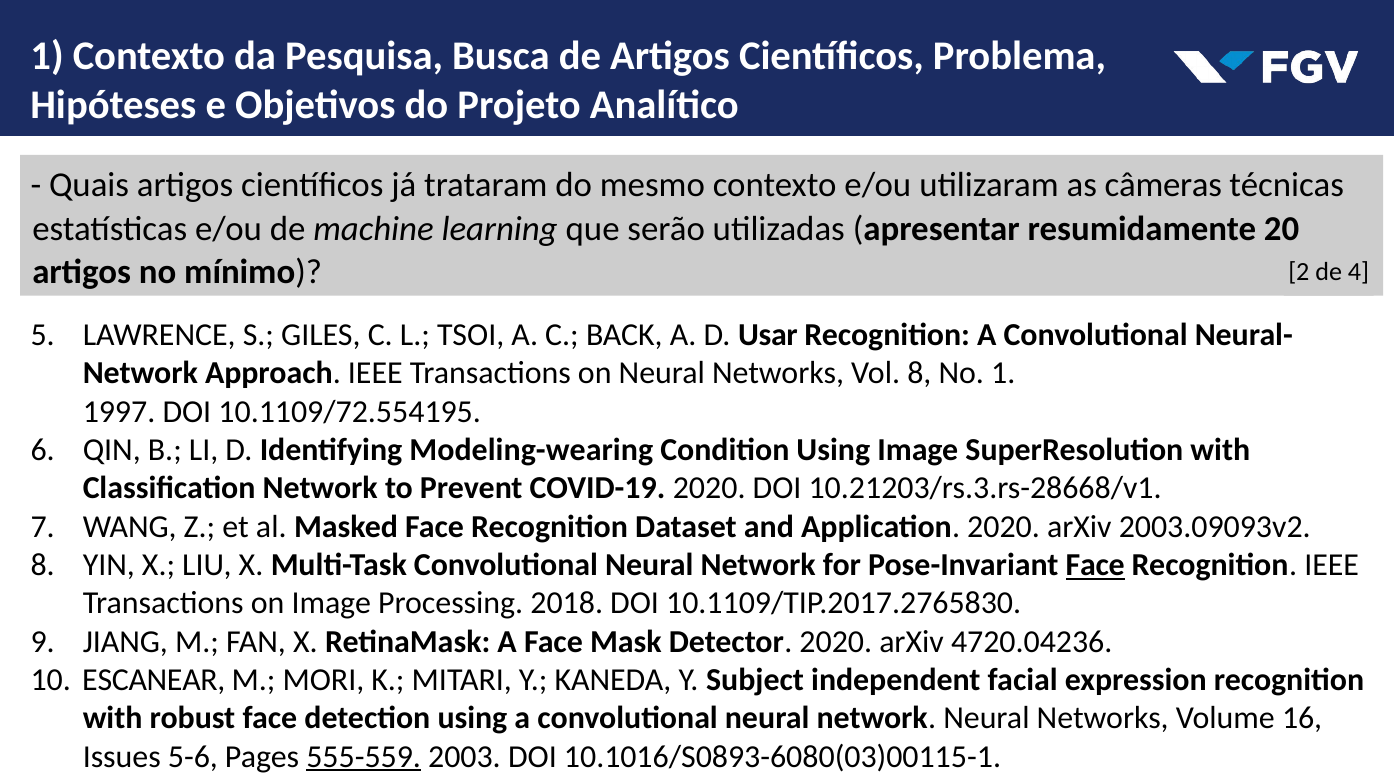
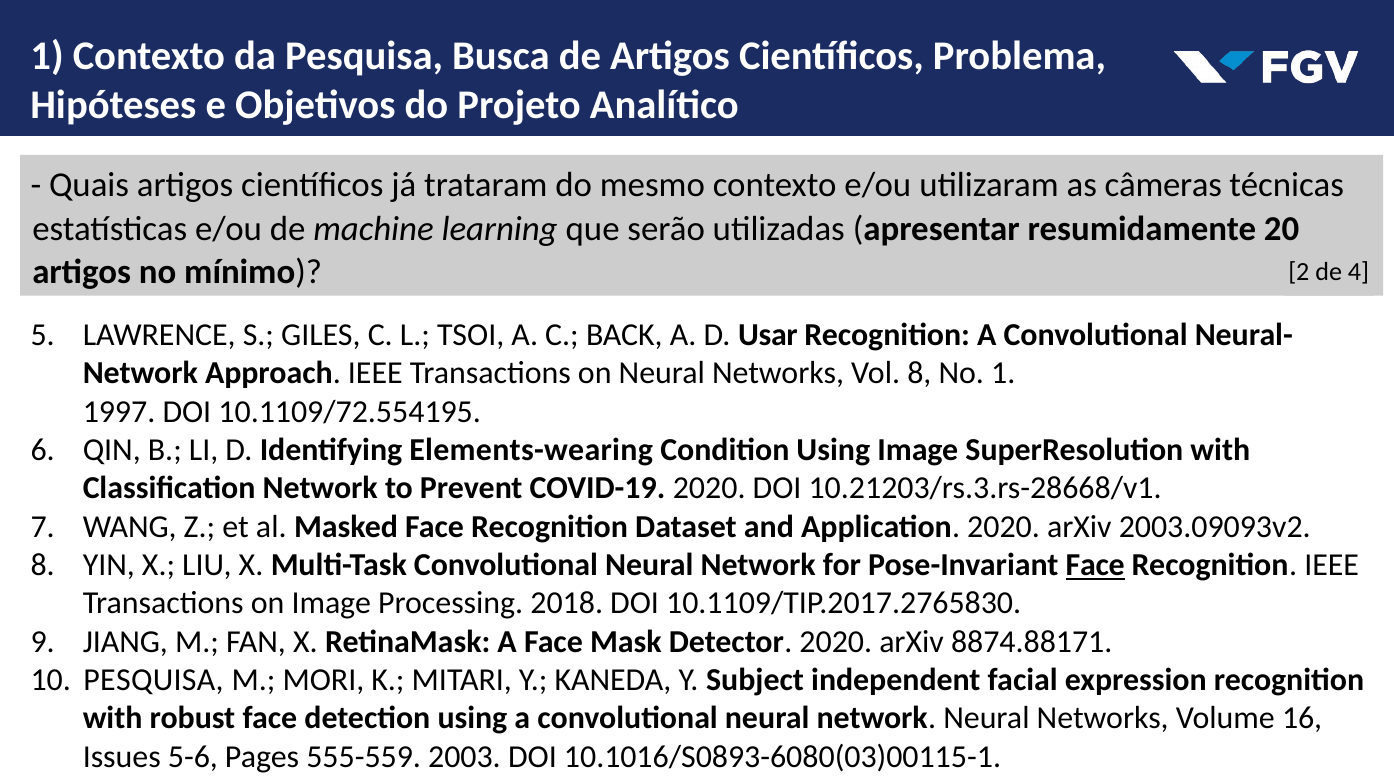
Modeling-wearing: Modeling-wearing -> Elements-wearing
4720.04236: 4720.04236 -> 8874.88171
ESCANEAR at (154, 680): ESCANEAR -> PESQUISA
555-559 underline: present -> none
